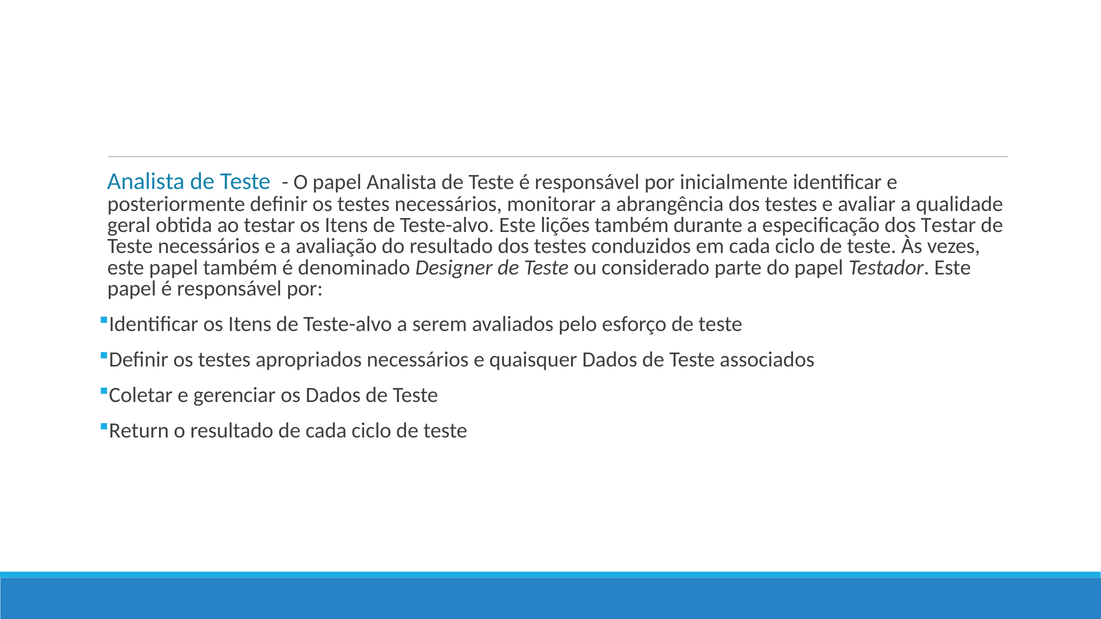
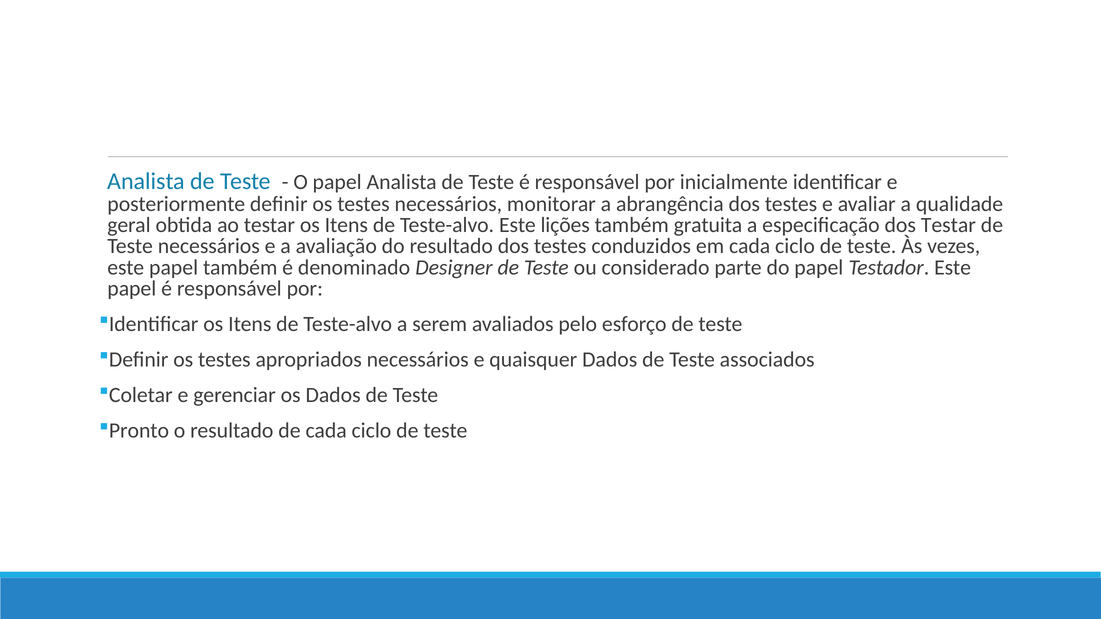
durante: durante -> gratuita
Return: Return -> Pronto
